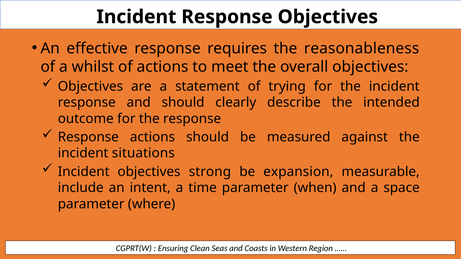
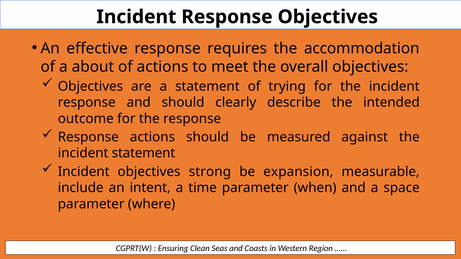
reasonableness: reasonableness -> accommodation
whilst: whilst -> about
incident situations: situations -> statement
